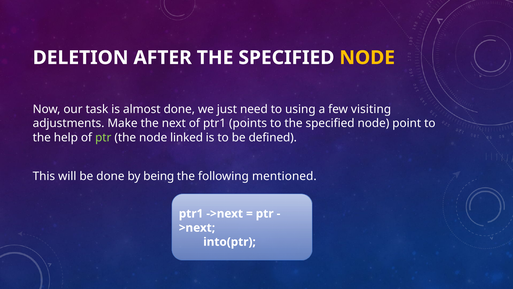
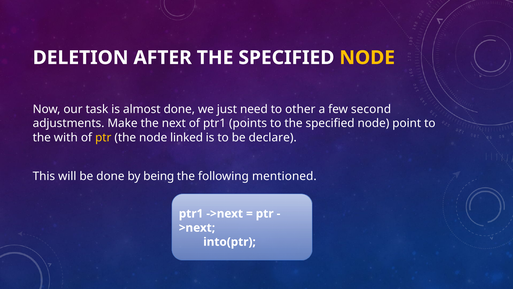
using: using -> other
visiting: visiting -> second
help: help -> with
ptr at (103, 137) colour: light green -> yellow
defined: defined -> declare
